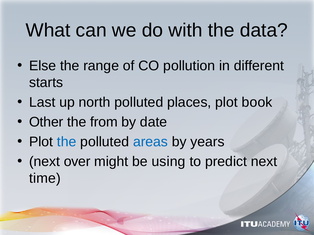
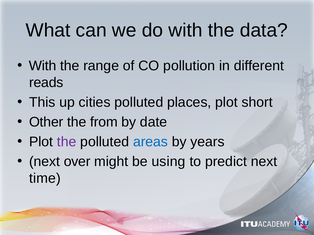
Else at (43, 66): Else -> With
starts: starts -> reads
Last: Last -> This
north: north -> cities
book: book -> short
the at (67, 142) colour: blue -> purple
